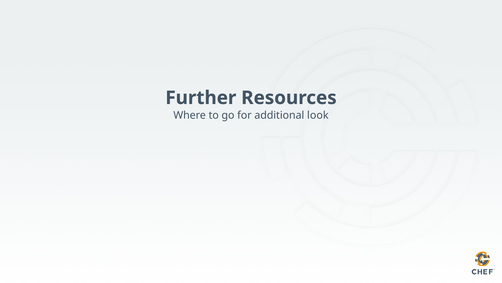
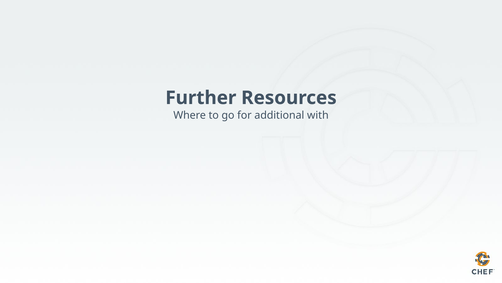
look: look -> with
